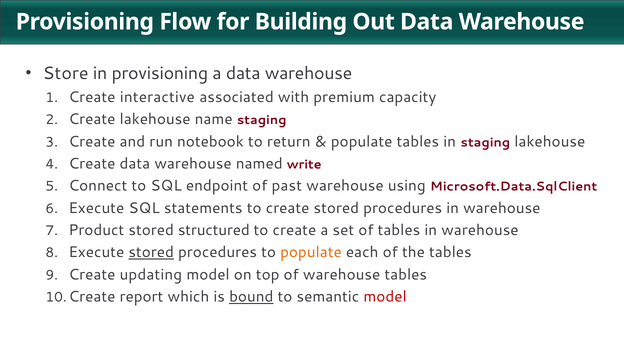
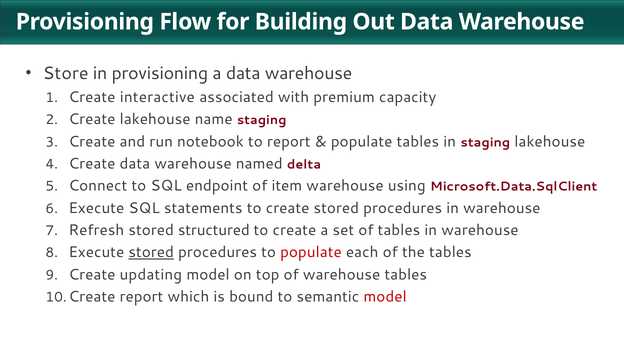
to return: return -> report
write: write -> delta
past: past -> item
Product: Product -> Refresh
populate at (311, 252) colour: orange -> red
bound underline: present -> none
